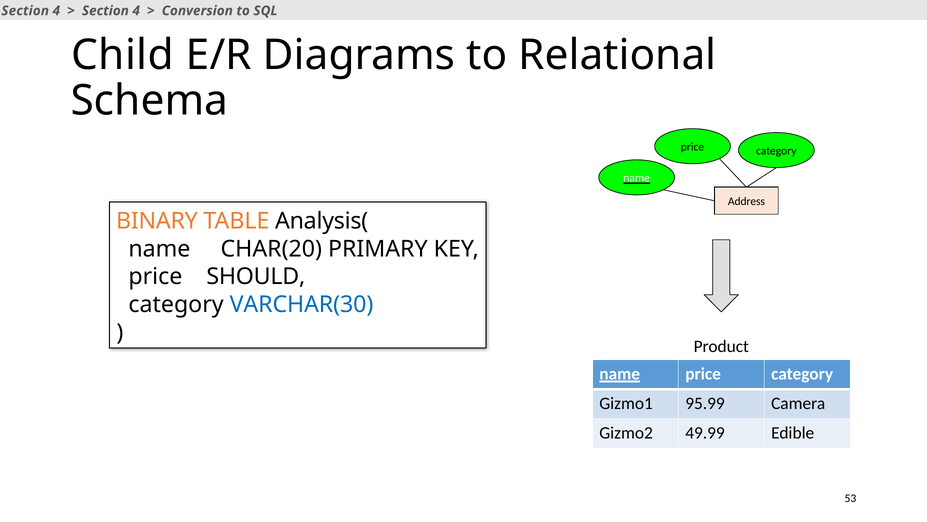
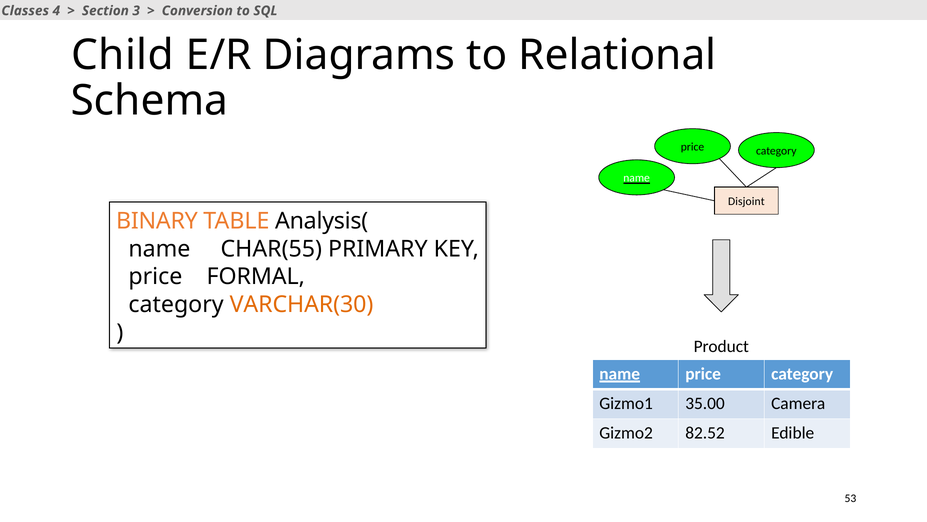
Section at (25, 11): Section -> Classes
4 at (136, 11): 4 -> 3
Address: Address -> Disjoint
CHAR(20: CHAR(20 -> CHAR(55
SHOULD: SHOULD -> FORMAL
VARCHAR(30 colour: blue -> orange
95.99: 95.99 -> 35.00
49.99: 49.99 -> 82.52
